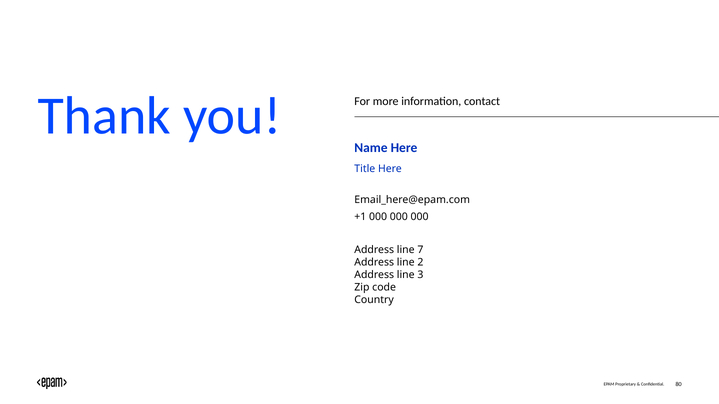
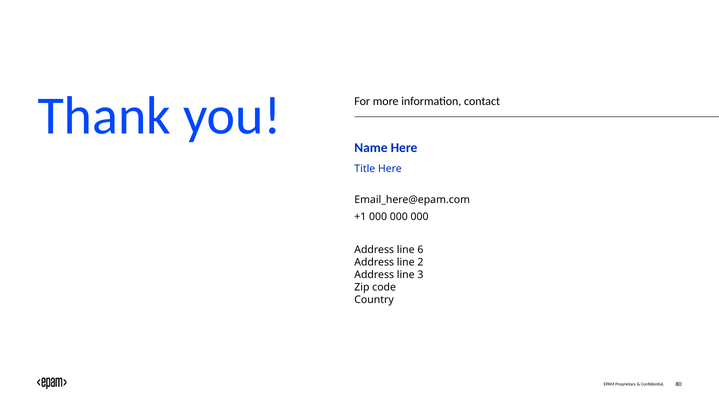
7: 7 -> 6
